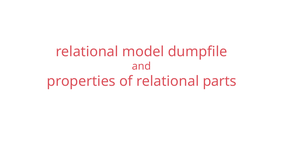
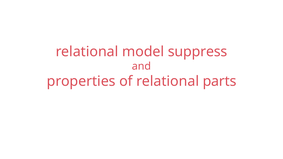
dumpfile: dumpfile -> suppress
